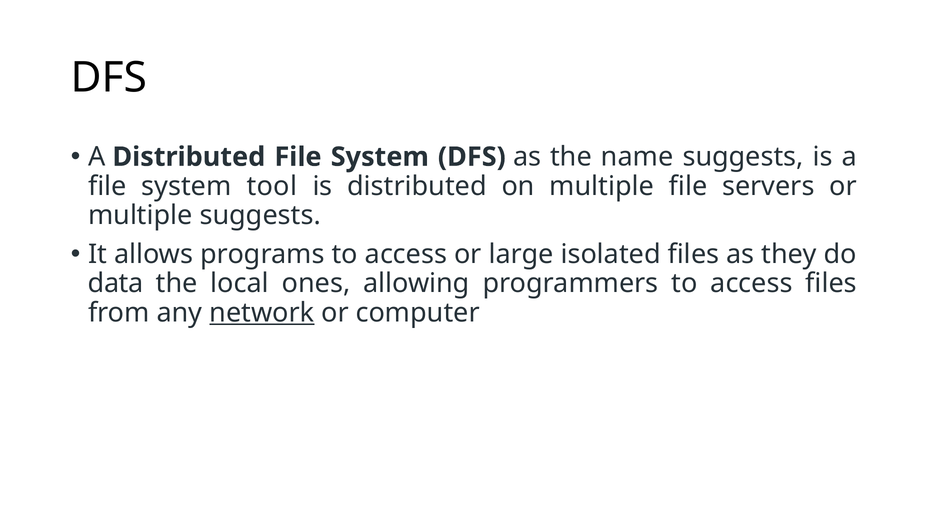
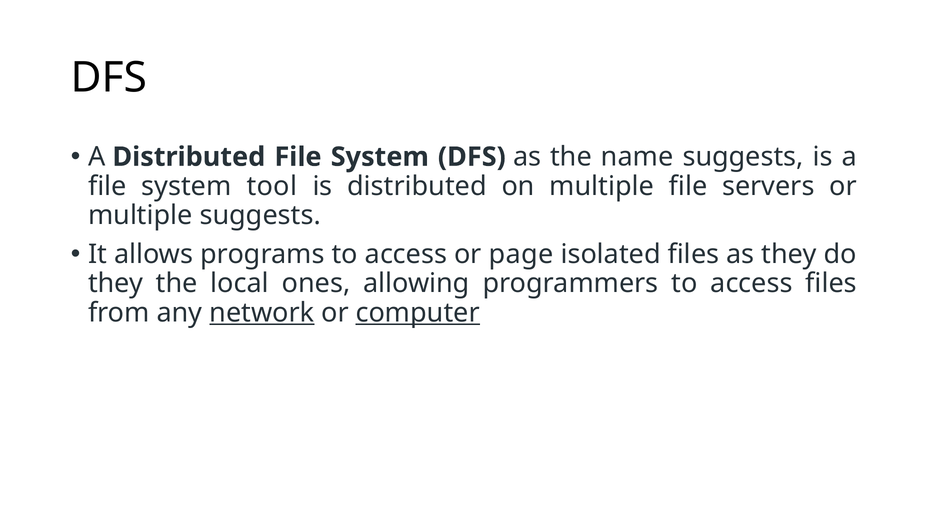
large: large -> page
data at (116, 284): data -> they
computer underline: none -> present
